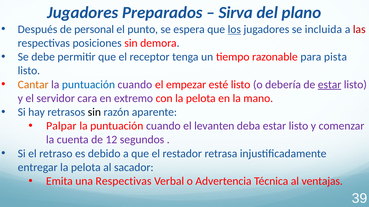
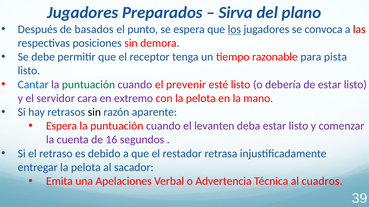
personal: personal -> basados
incluida: incluida -> convoca
Cantar colour: orange -> blue
puntuación at (88, 85) colour: blue -> green
empezar: empezar -> prevenir
estar at (330, 85) underline: present -> none
Palpar at (61, 126): Palpar -> Espera
12: 12 -> 16
una Respectivas: Respectivas -> Apelaciones
ventajas: ventajas -> cuadros
